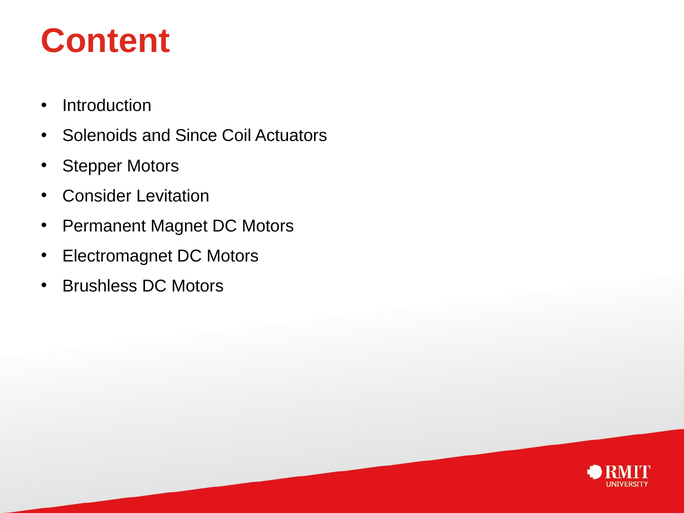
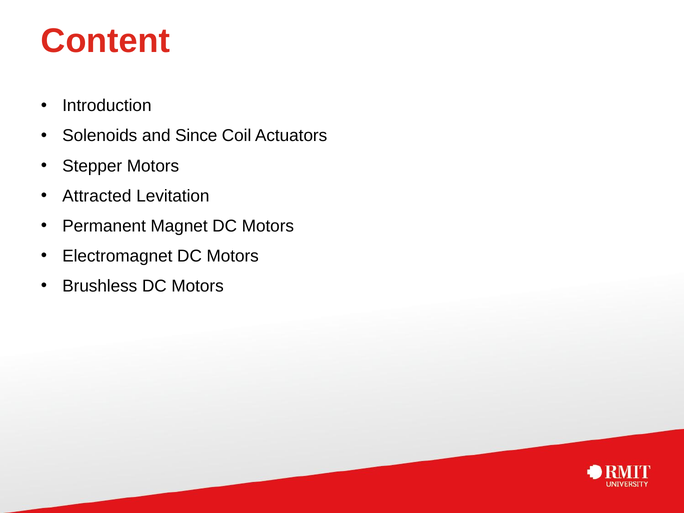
Consider: Consider -> Attracted
